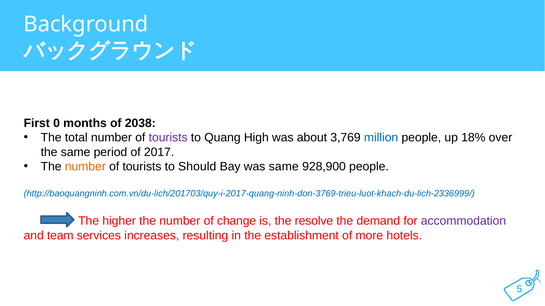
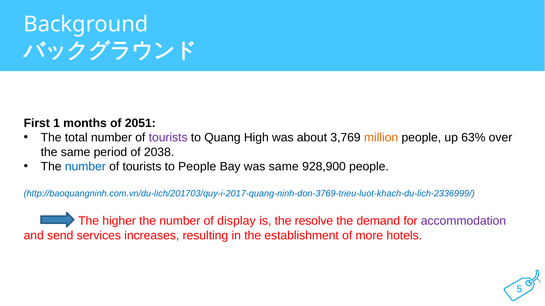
0: 0 -> 1
2038: 2038 -> 2051
million colour: blue -> orange
18%: 18% -> 63%
2017: 2017 -> 2038
number at (85, 167) colour: orange -> blue
to Should: Should -> People
change: change -> display
team: team -> send
